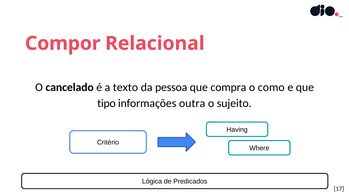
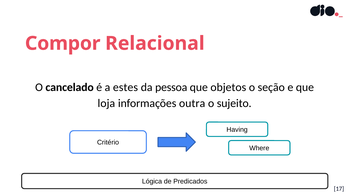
texto: texto -> estes
compra: compra -> objetos
como: como -> seção
tipo: tipo -> loja
